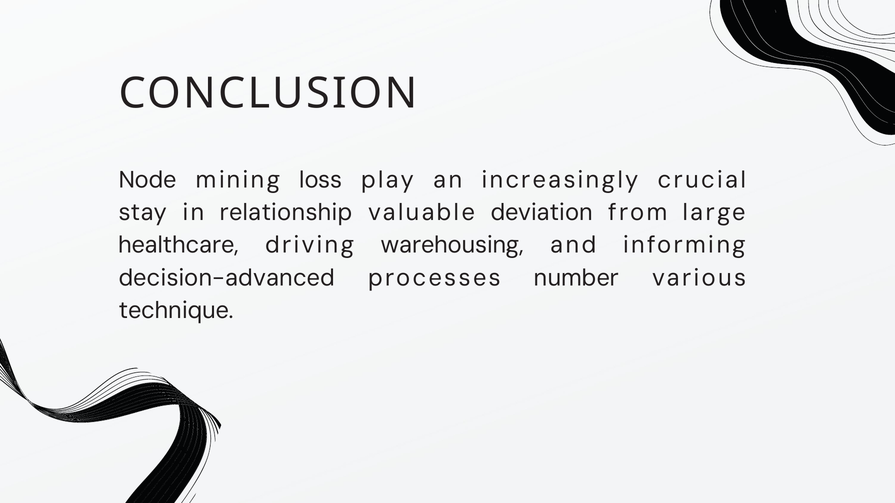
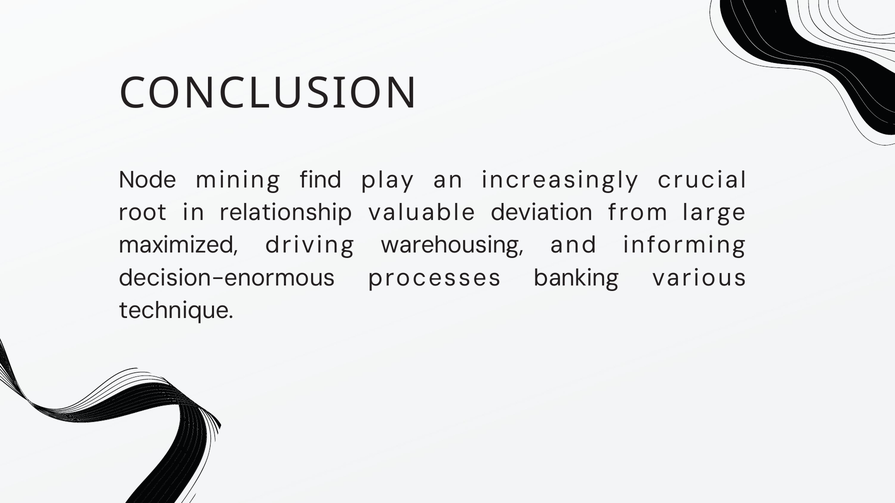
loss: loss -> find
stay: stay -> root
healthcare: healthcare -> maximized
decision-advanced: decision-advanced -> decision-enormous
number: number -> banking
